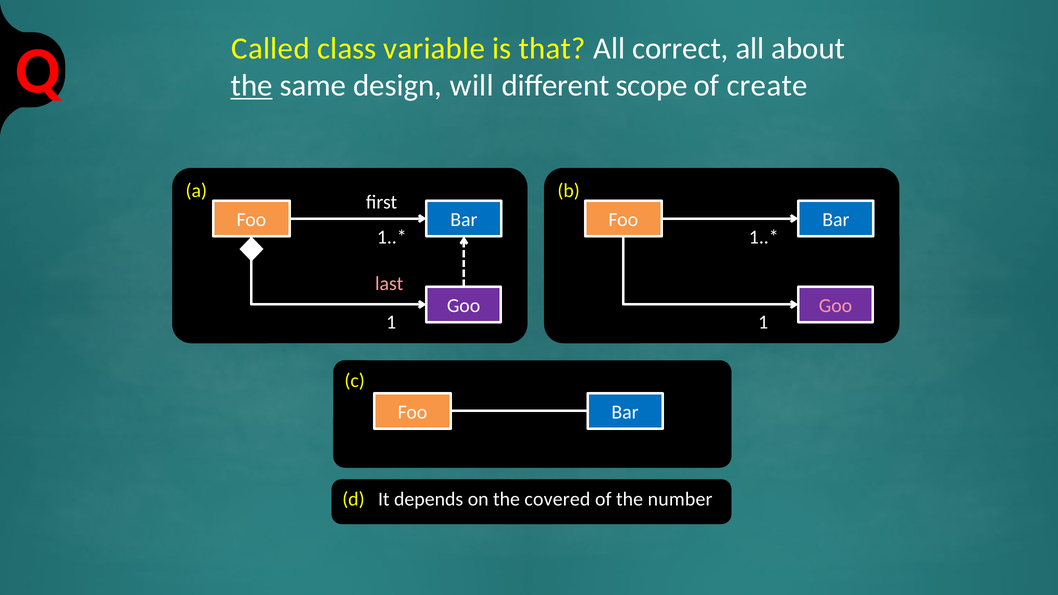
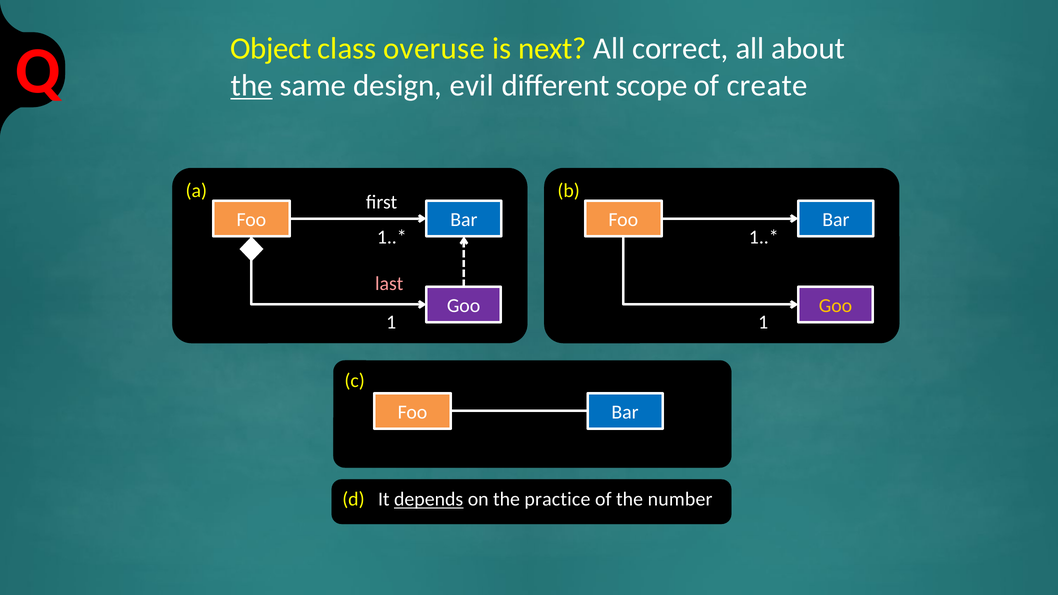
Called: Called -> Object
variable: variable -> overuse
that: that -> next
will: will -> evil
Goo at (836, 306) colour: pink -> yellow
depends underline: none -> present
covered: covered -> practice
